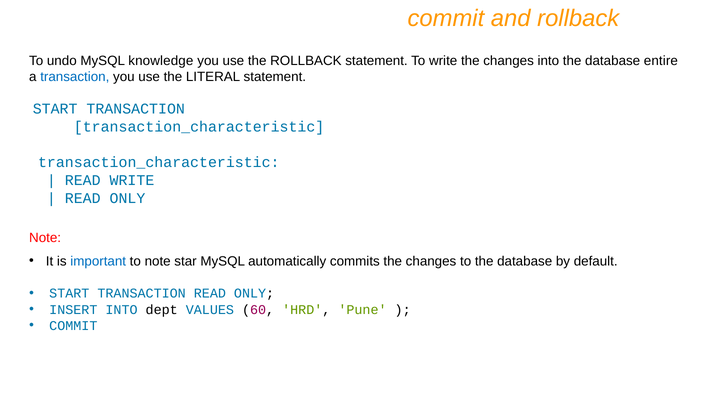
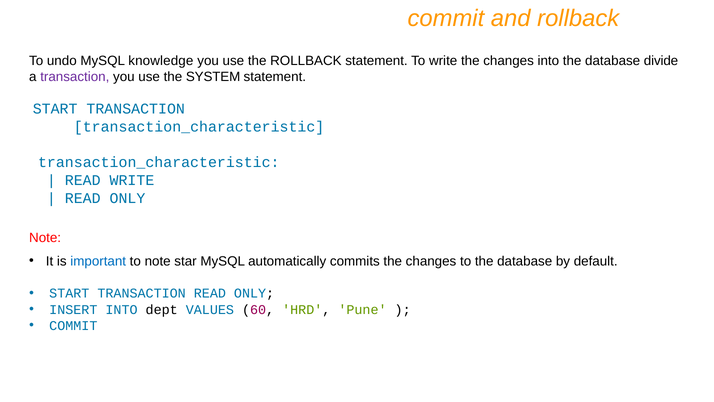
entire: entire -> divide
transaction at (75, 77) colour: blue -> purple
LITERAL: LITERAL -> SYSTEM
